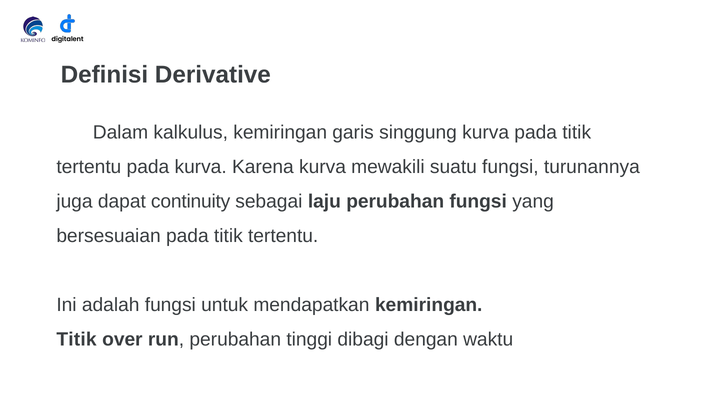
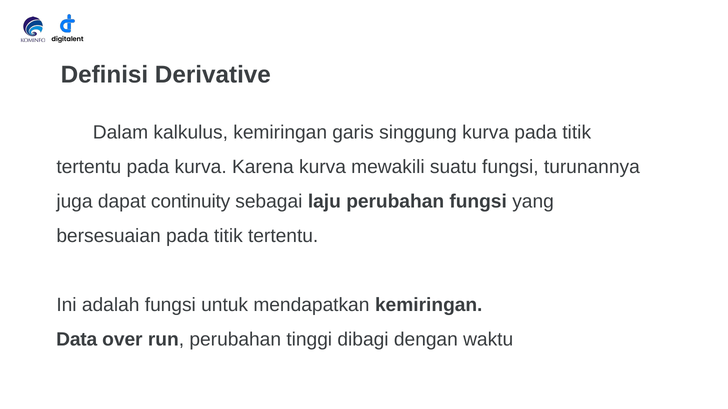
Titik at (77, 340): Titik -> Data
